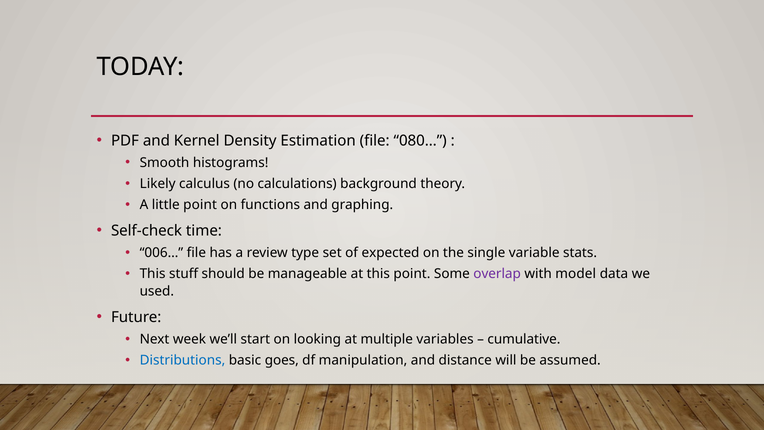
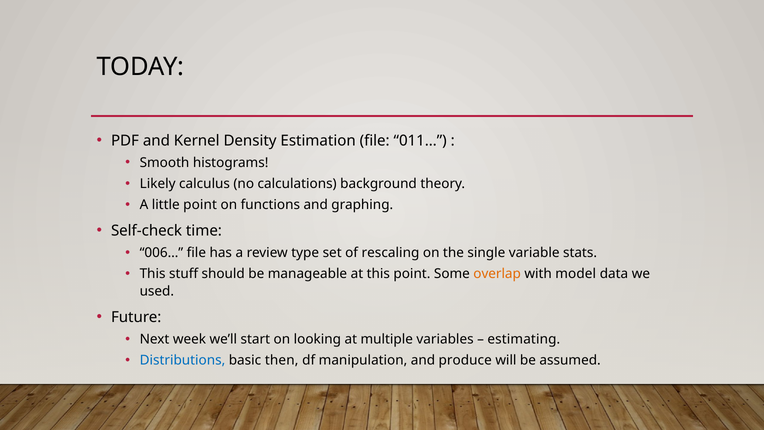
080…: 080… -> 011…
expected: expected -> rescaling
overlap colour: purple -> orange
cumulative: cumulative -> estimating
goes: goes -> then
distance: distance -> produce
